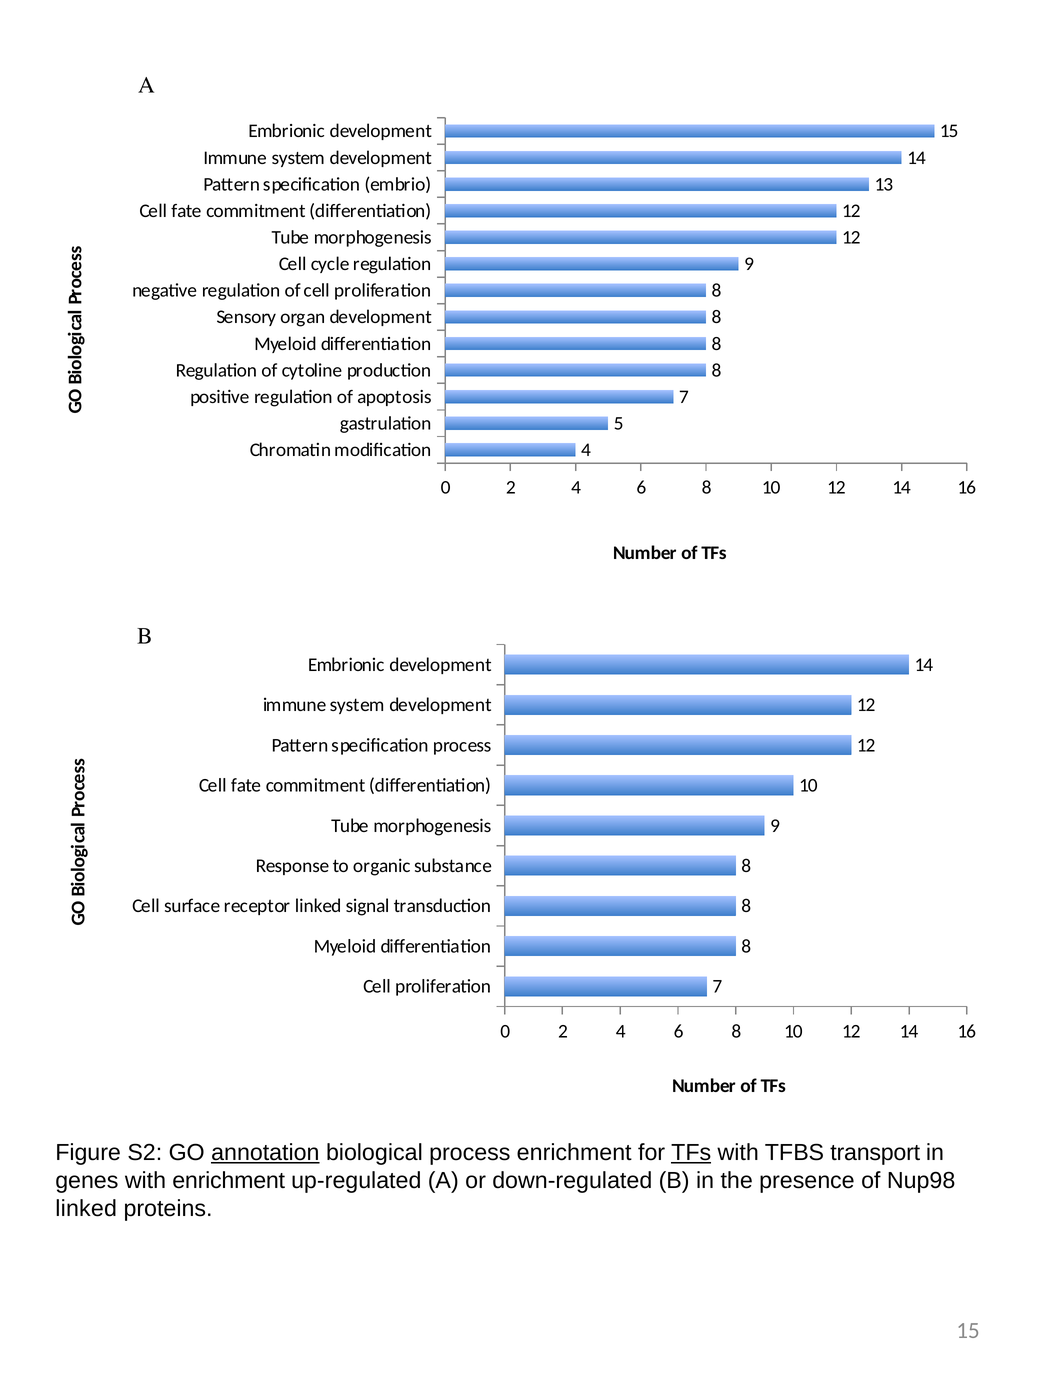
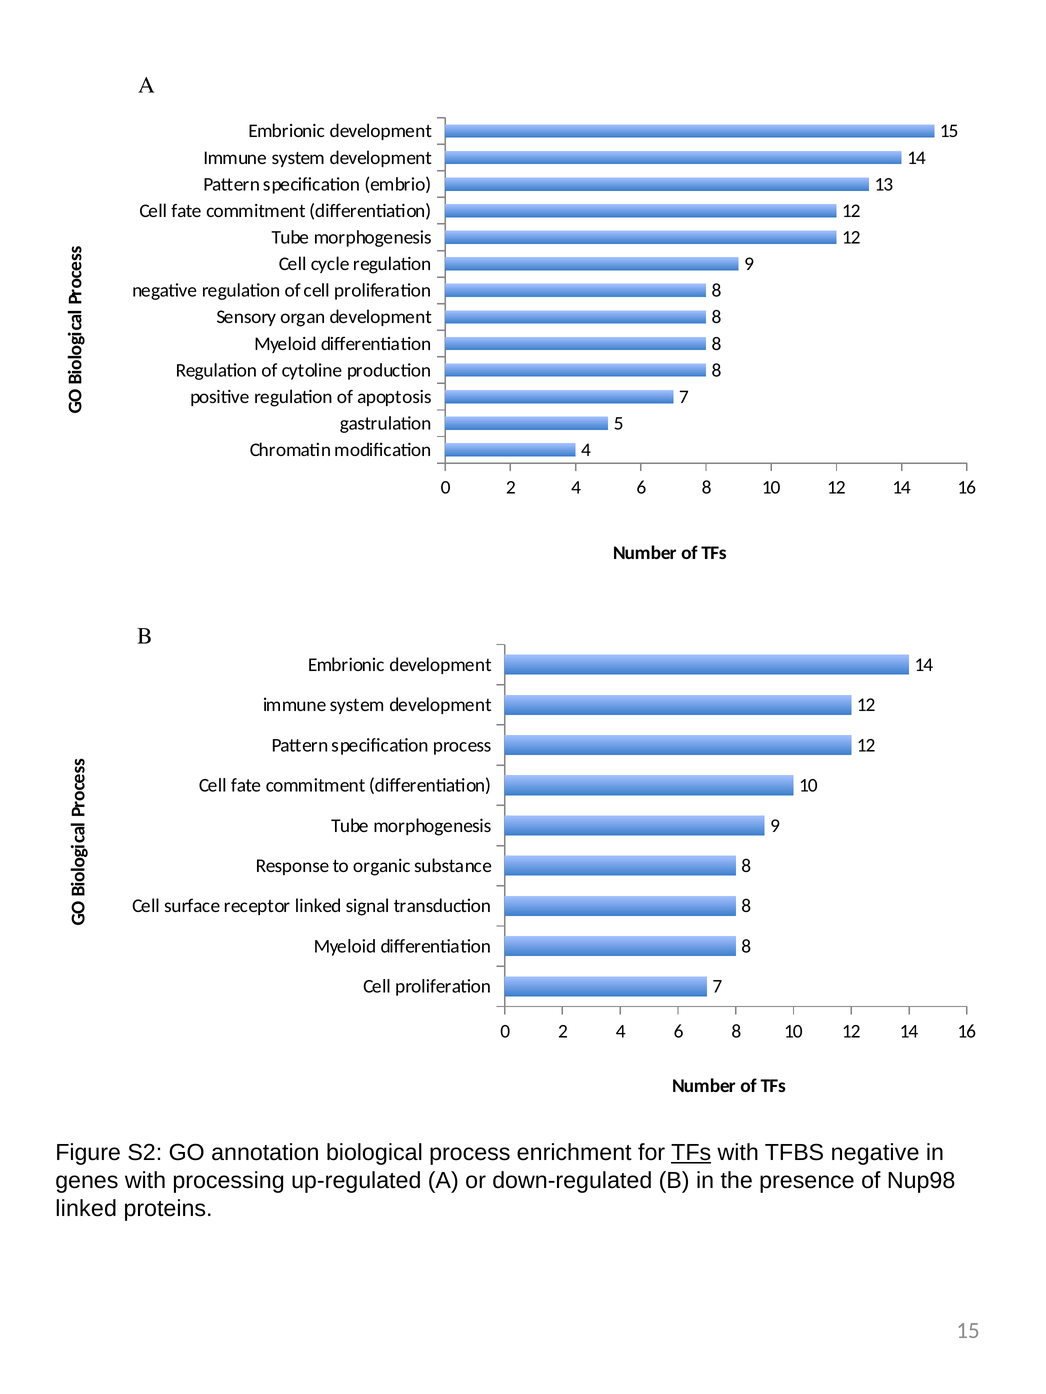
annotation underline: present -> none
TFBS transport: transport -> negative
with enrichment: enrichment -> processing
